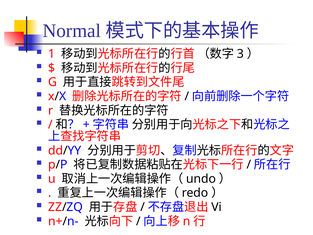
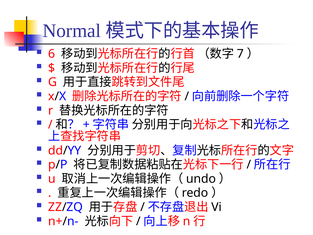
1: 1 -> 6
3: 3 -> 7
